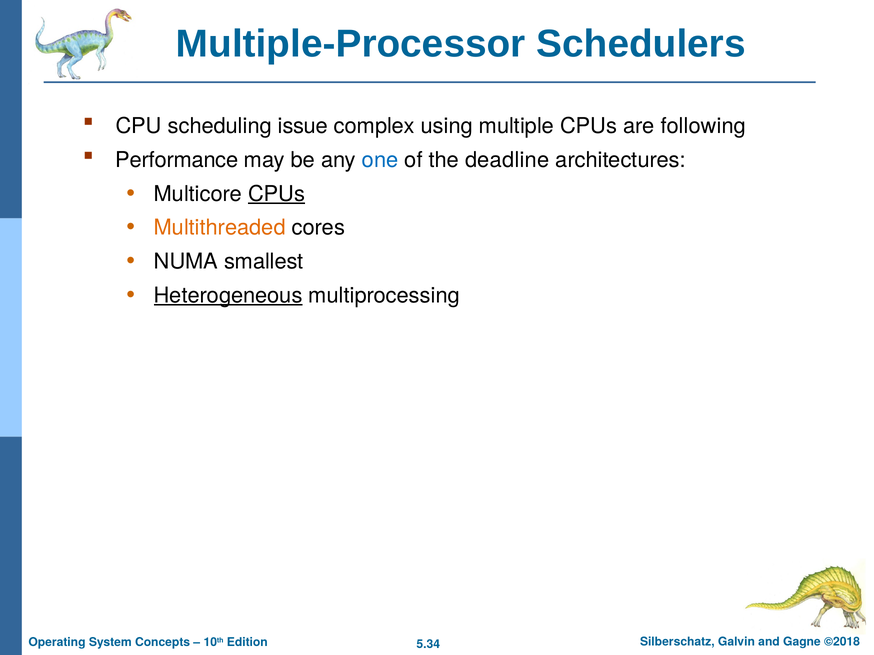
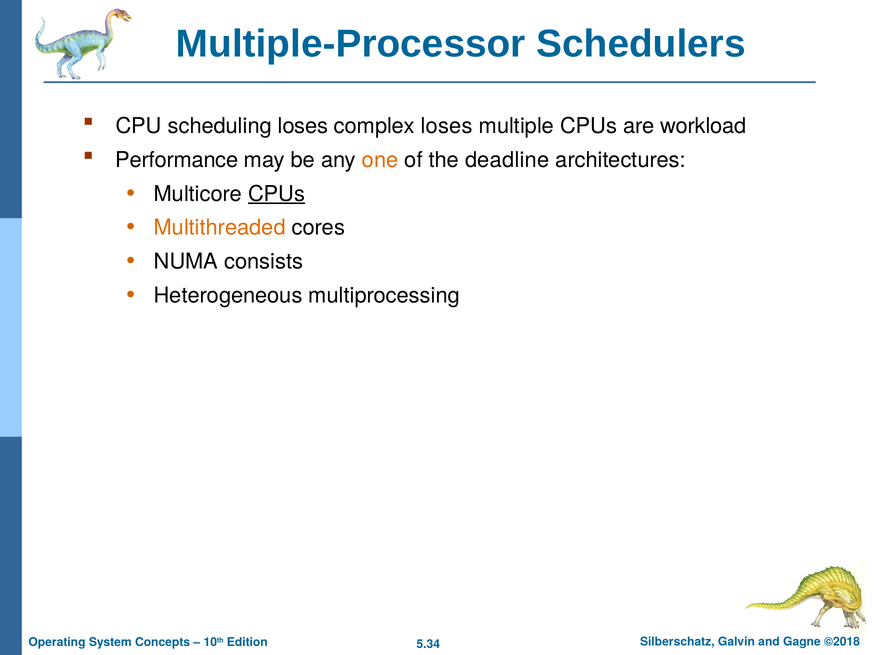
scheduling issue: issue -> loses
complex using: using -> loses
following: following -> workload
one colour: blue -> orange
smallest: smallest -> consists
Heterogeneous underline: present -> none
